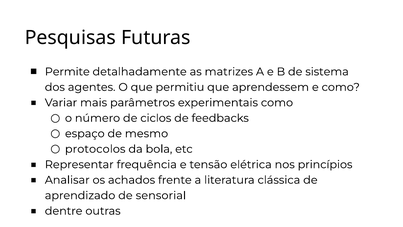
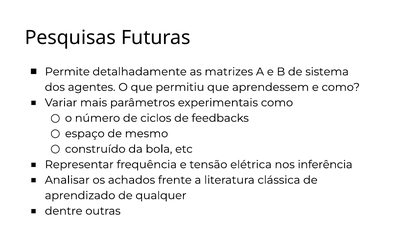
protocolos: protocolos -> construído
princípios: princípios -> inferência
sensorial: sensorial -> qualquer
